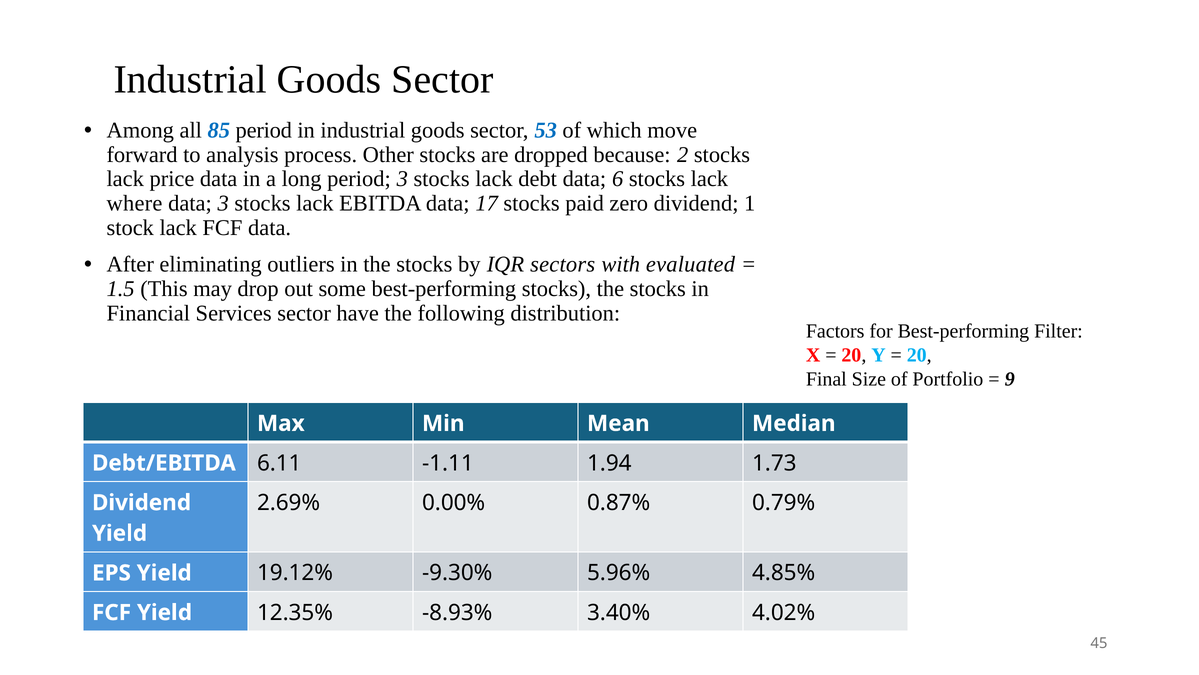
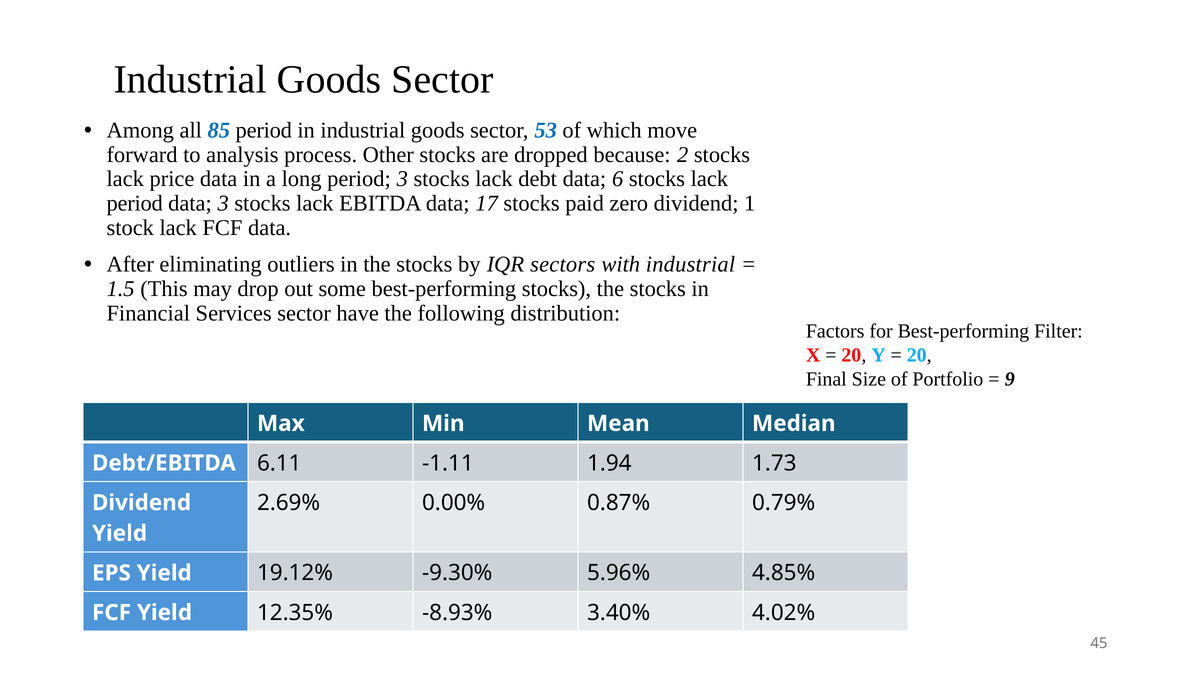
where at (134, 203): where -> period
with evaluated: evaluated -> industrial
